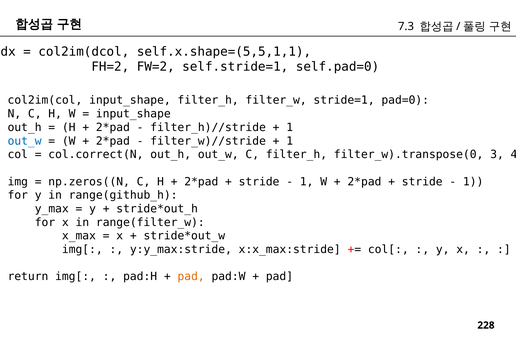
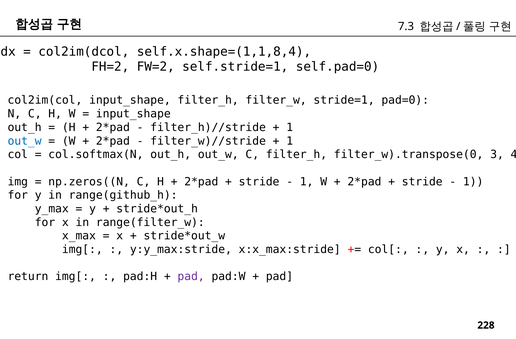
self.x.shape=(5,5,1,1: self.x.shape=(5,5,1,1 -> self.x.shape=(1,1,8,4
col.correct(N: col.correct(N -> col.softmax(N
pad at (191, 276) colour: orange -> purple
